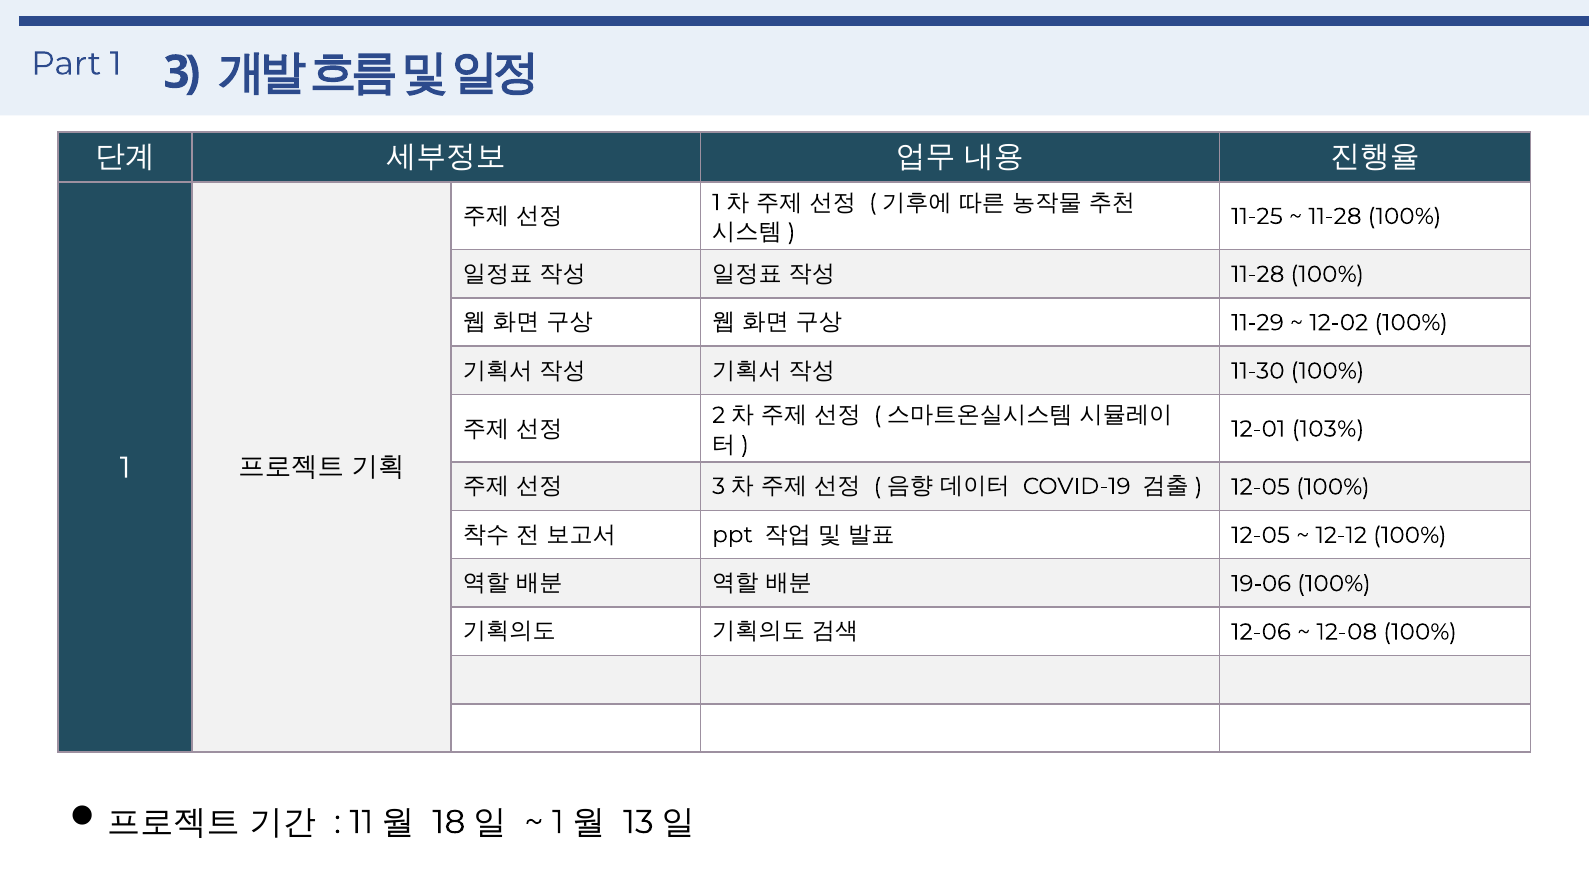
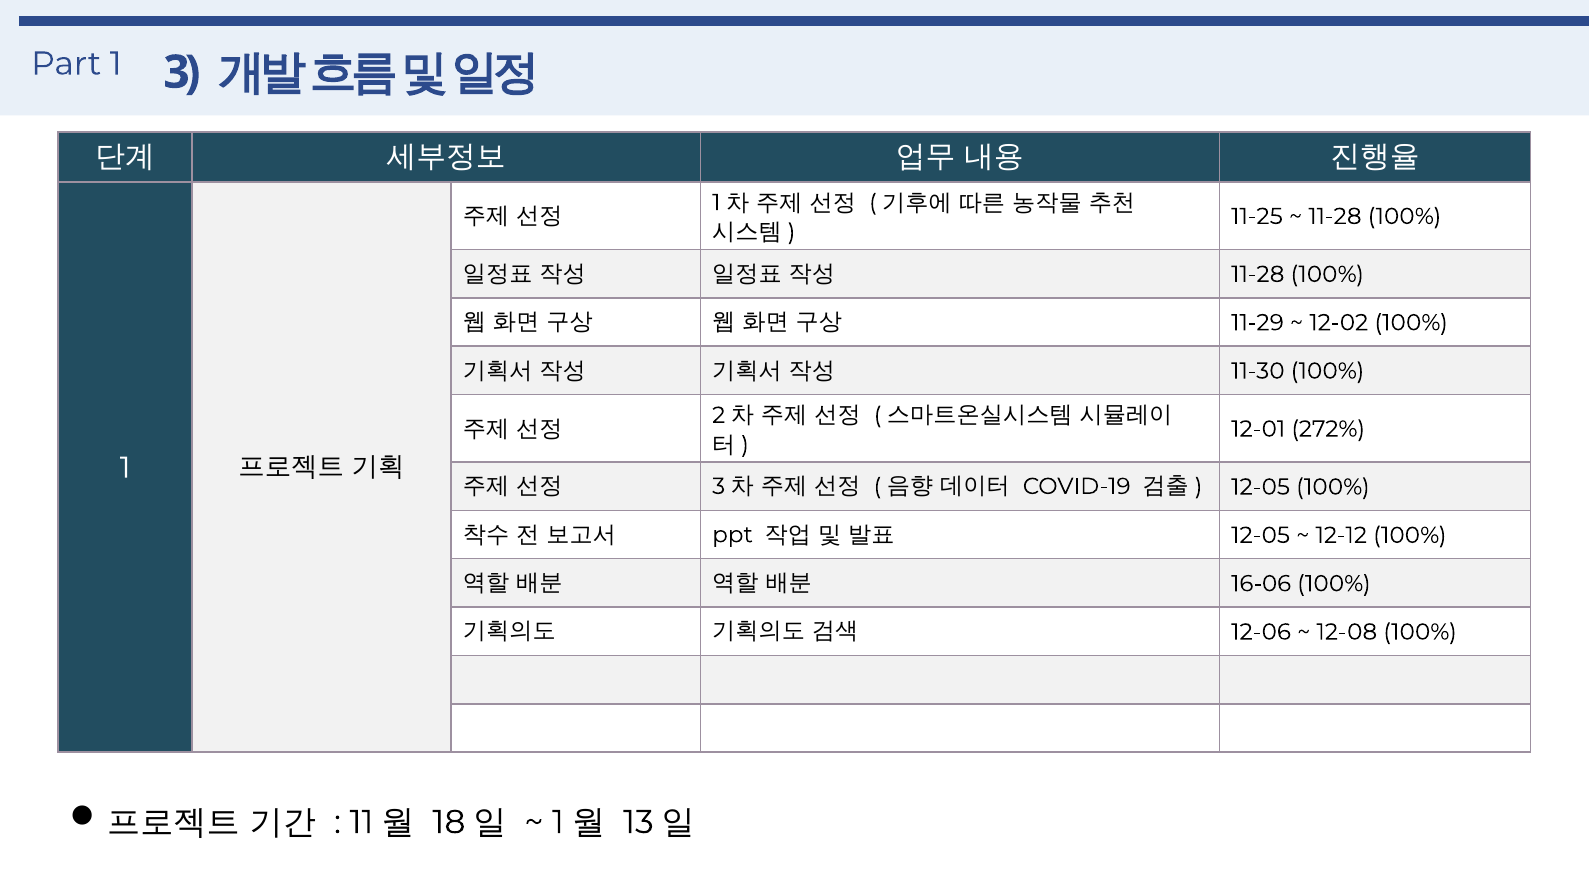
103%: 103% -> 272%
19-06: 19-06 -> 16-06
